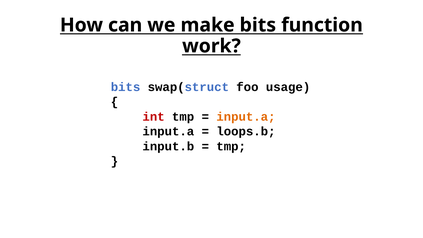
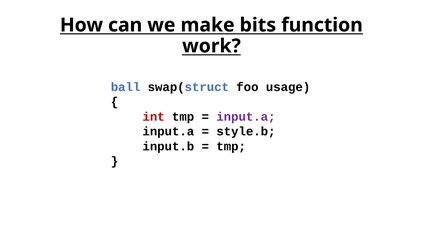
bits at (126, 87): bits -> ball
input.a at (246, 117) colour: orange -> purple
loops.b: loops.b -> style.b
